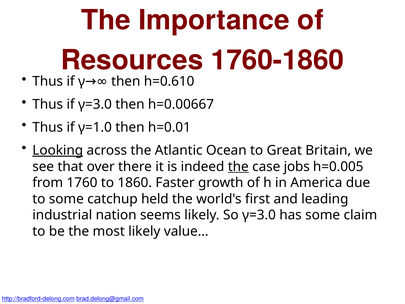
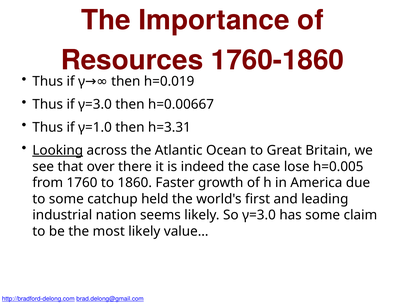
h=0.610: h=0.610 -> h=0.019
h=0.01: h=0.01 -> h=3.31
the at (238, 166) underline: present -> none
jobs: jobs -> lose
